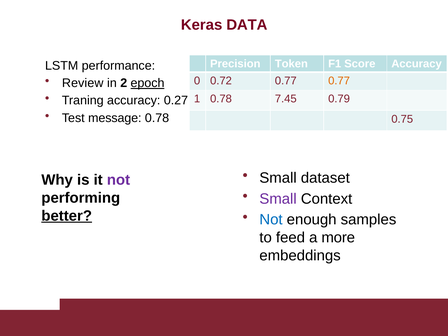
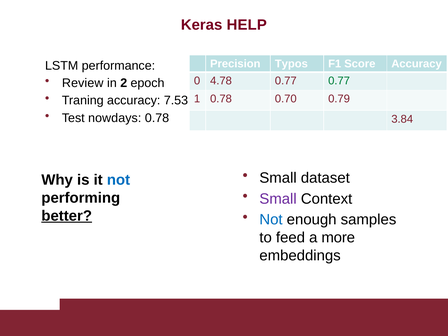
DATA: DATA -> HELP
Token: Token -> Typos
0.72: 0.72 -> 4.78
0.77 at (339, 81) colour: orange -> green
epoch underline: present -> none
7.45: 7.45 -> 0.70
0.27: 0.27 -> 7.53
message: message -> nowdays
0.75: 0.75 -> 3.84
not at (118, 180) colour: purple -> blue
